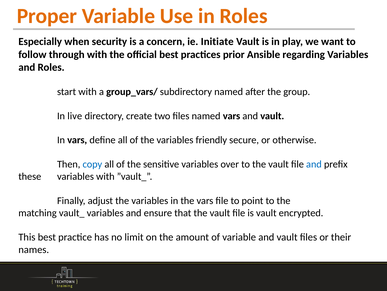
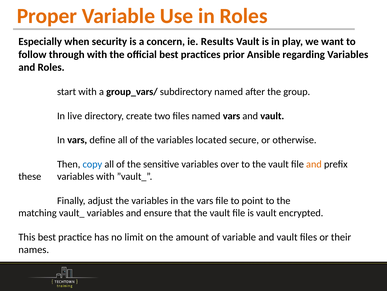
Initiate: Initiate -> Results
friendly: friendly -> located
and at (314, 164) colour: blue -> orange
